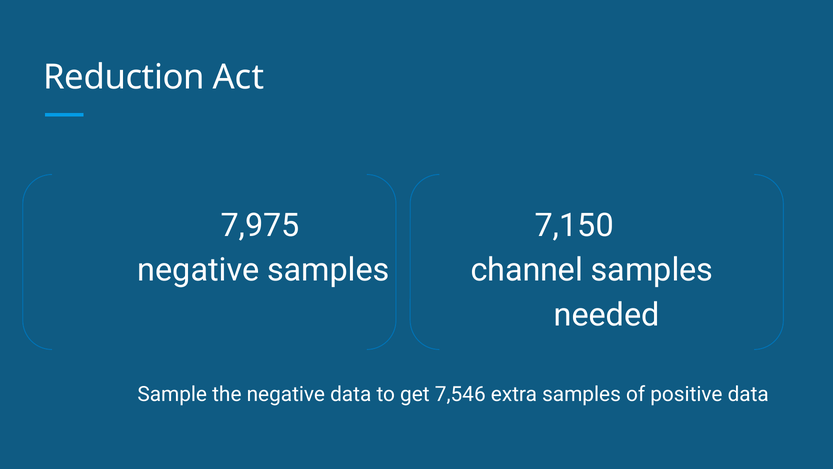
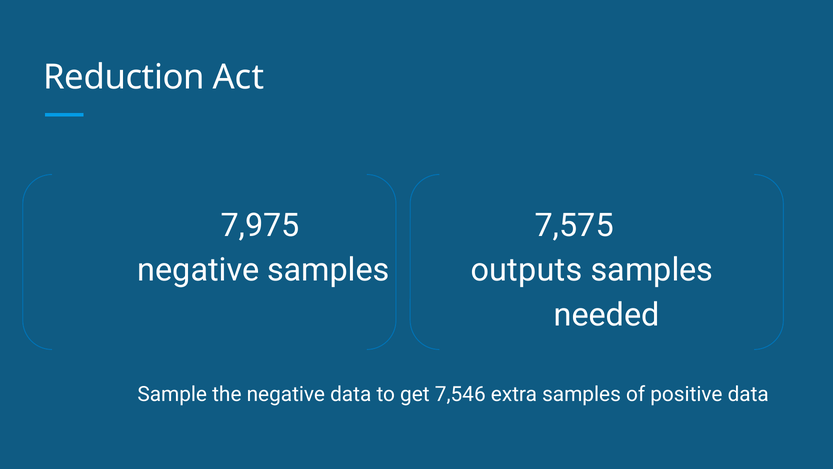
7,150: 7,150 -> 7,575
channel: channel -> outputs
